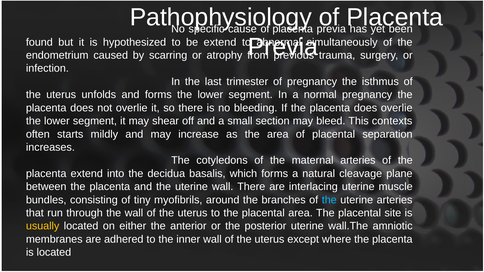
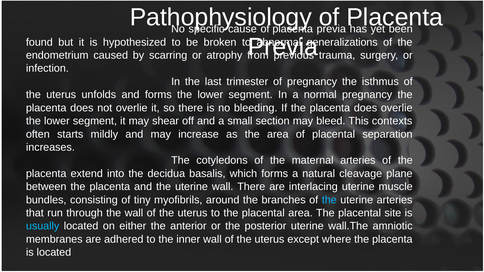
be extend: extend -> broken
simultaneously: simultaneously -> generalizations
usually colour: yellow -> light blue
